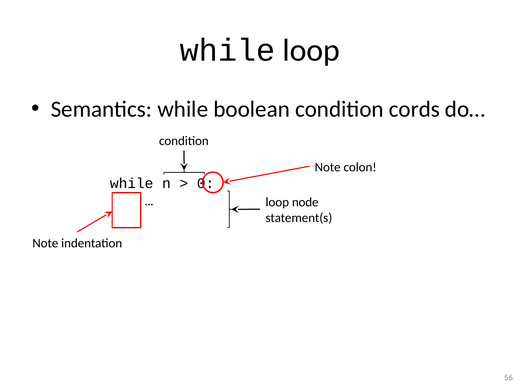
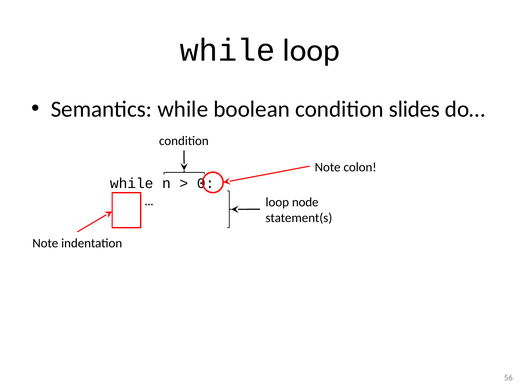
cords: cords -> slides
